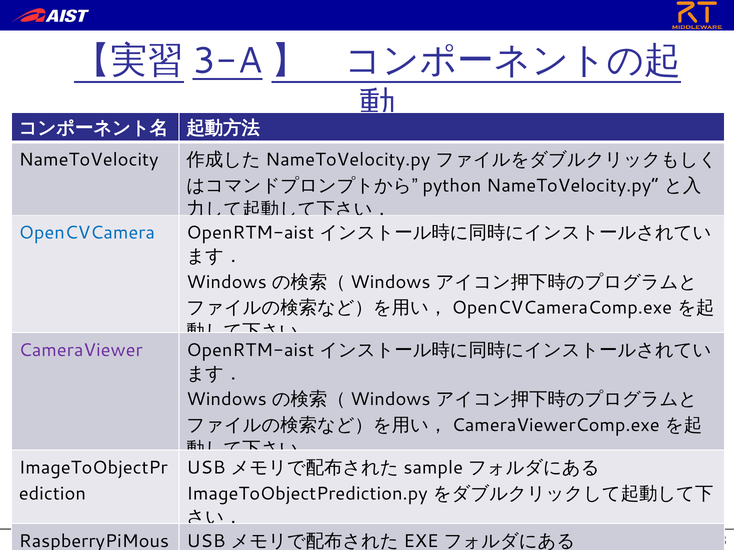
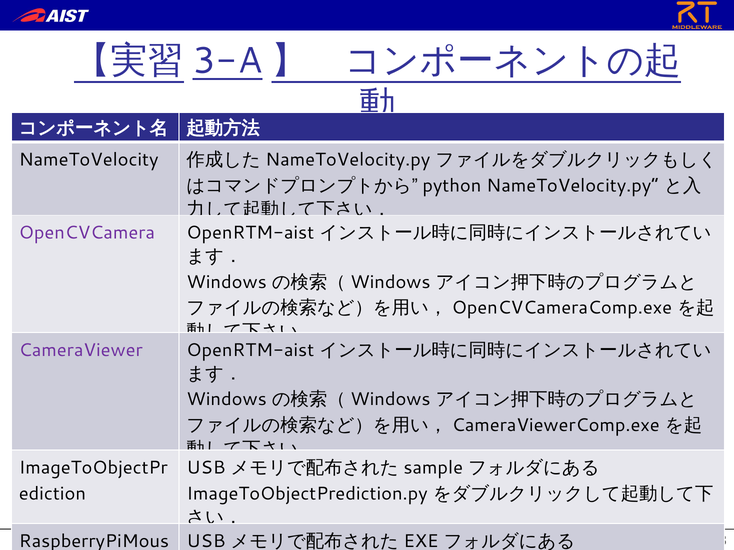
OpenCVCamera colour: blue -> purple
